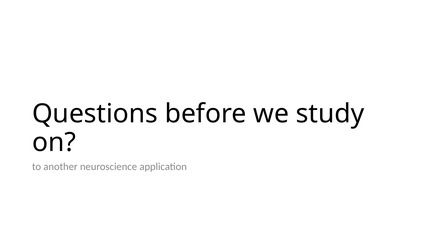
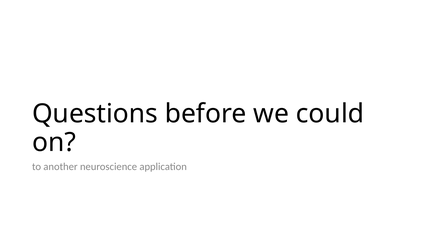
study: study -> could
